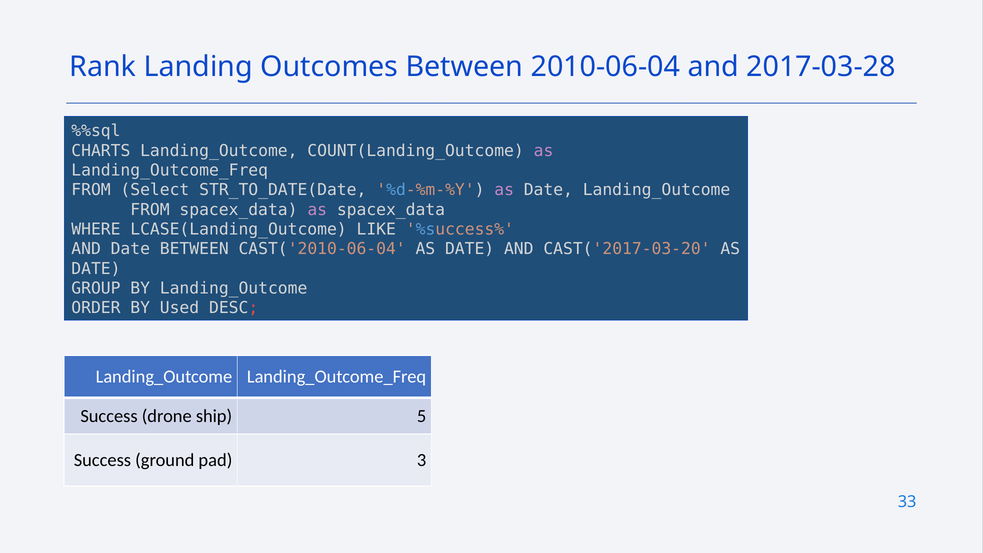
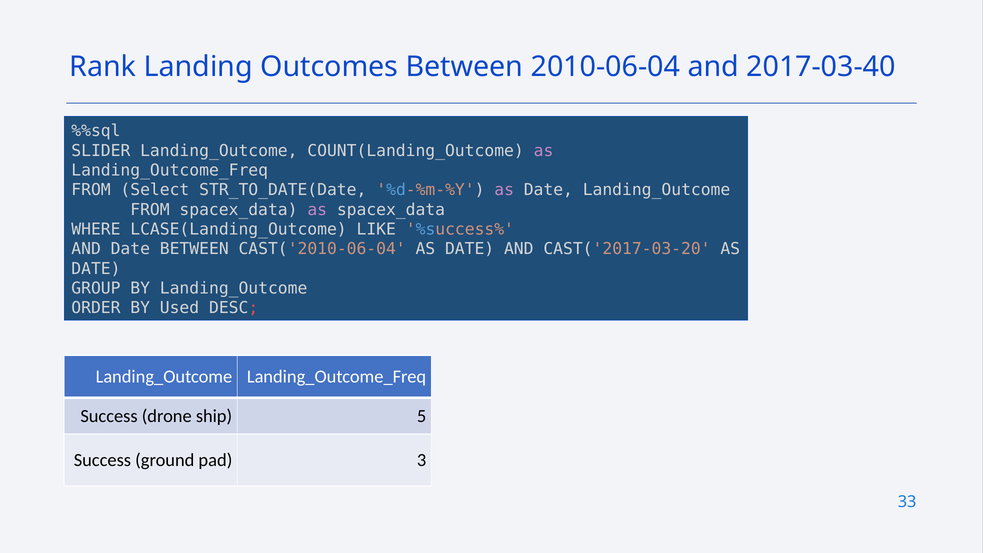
2017-03-28: 2017-03-28 -> 2017-03-40
CHARTS: CHARTS -> SLIDER
